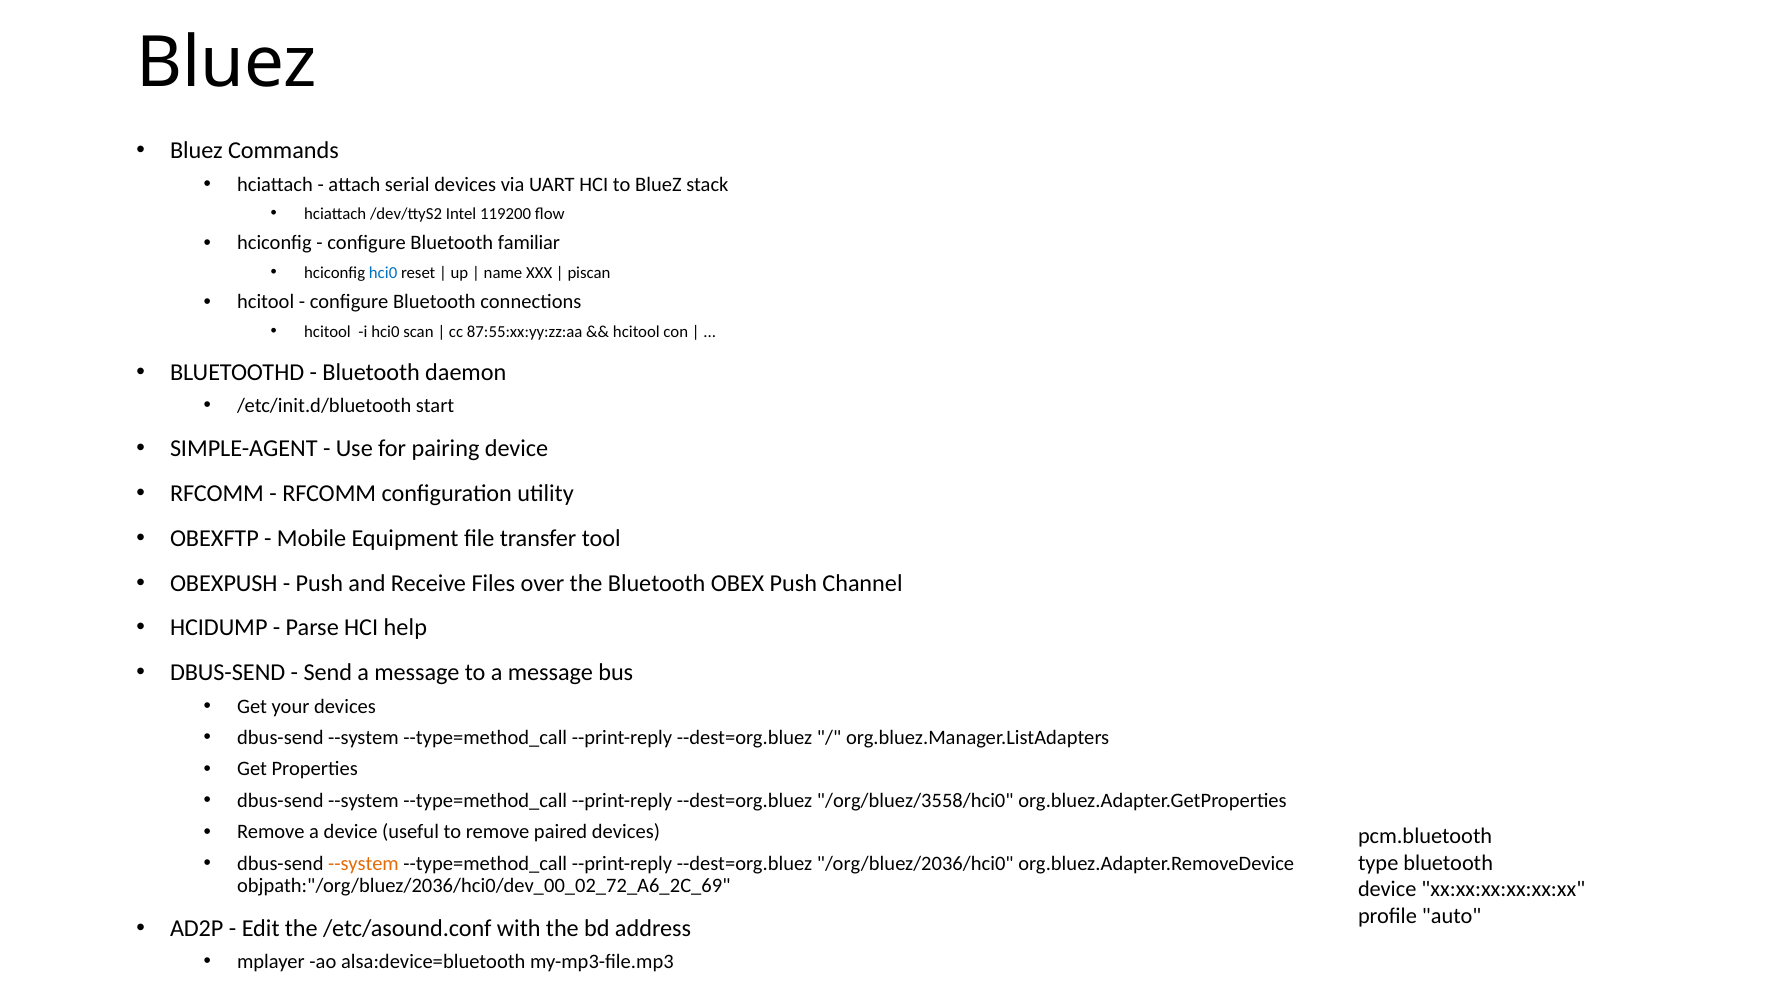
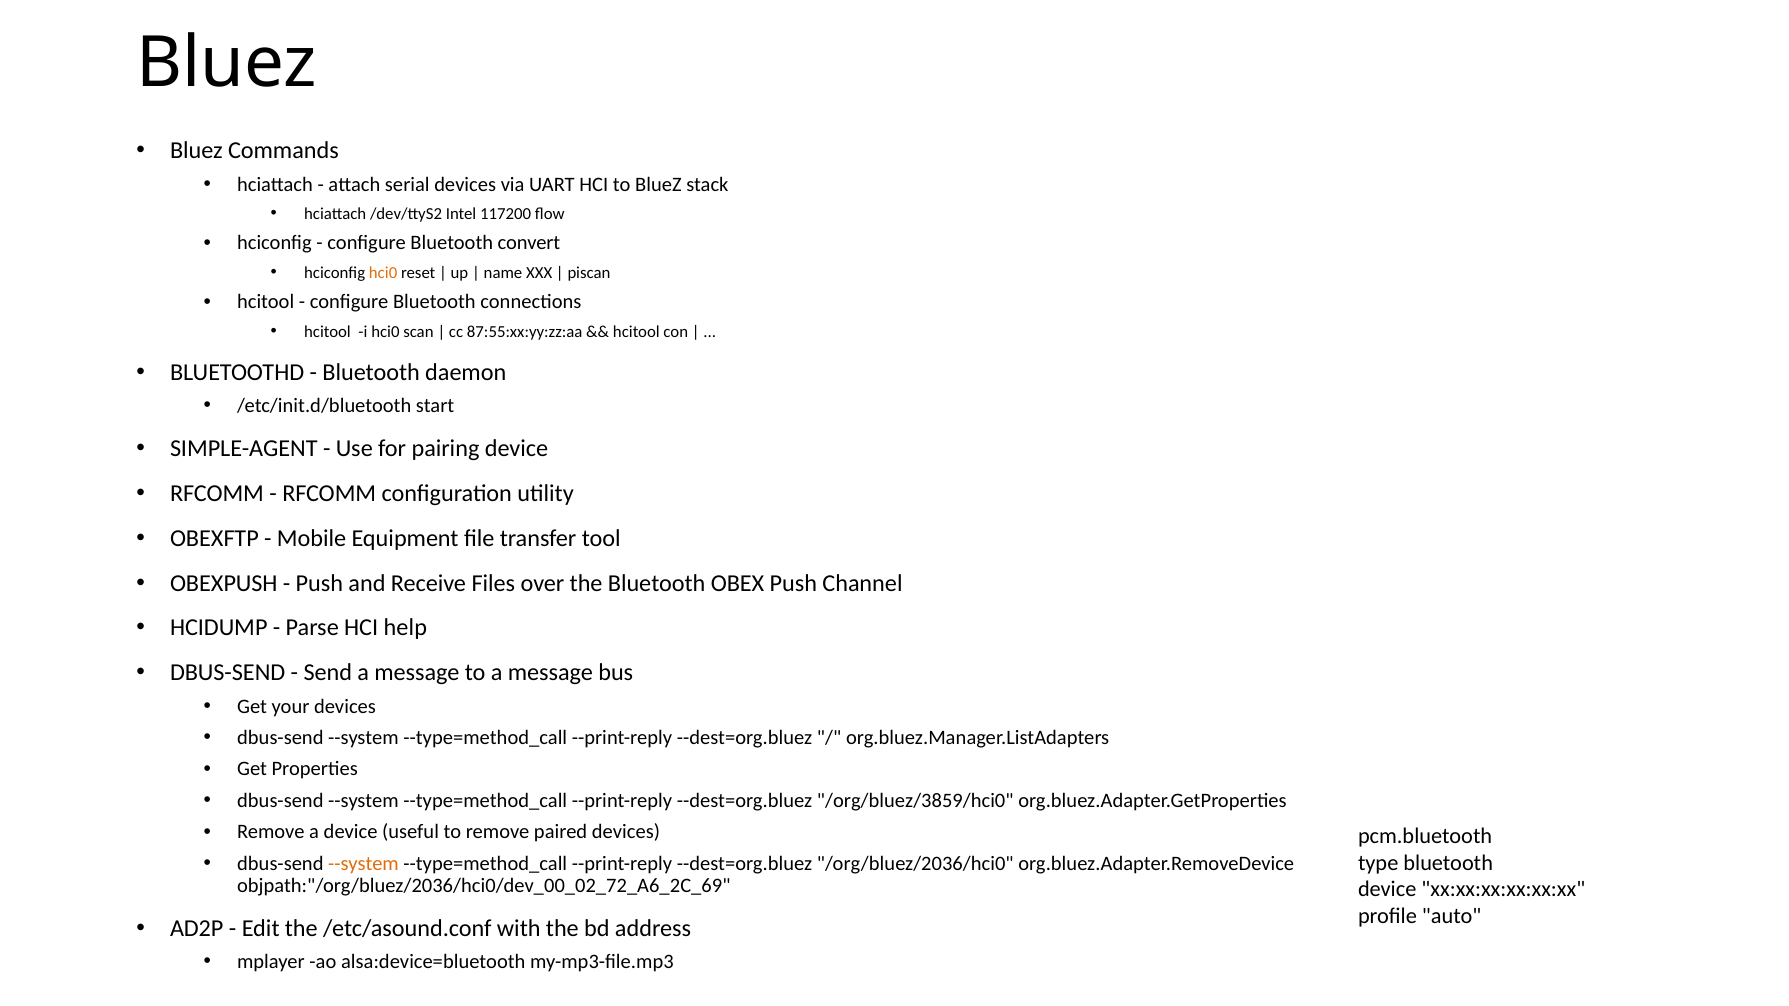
119200: 119200 -> 117200
familiar: familiar -> convert
hci0 at (383, 273) colour: blue -> orange
/org/bluez/3558/hci0: /org/bluez/3558/hci0 -> /org/bluez/3859/hci0
